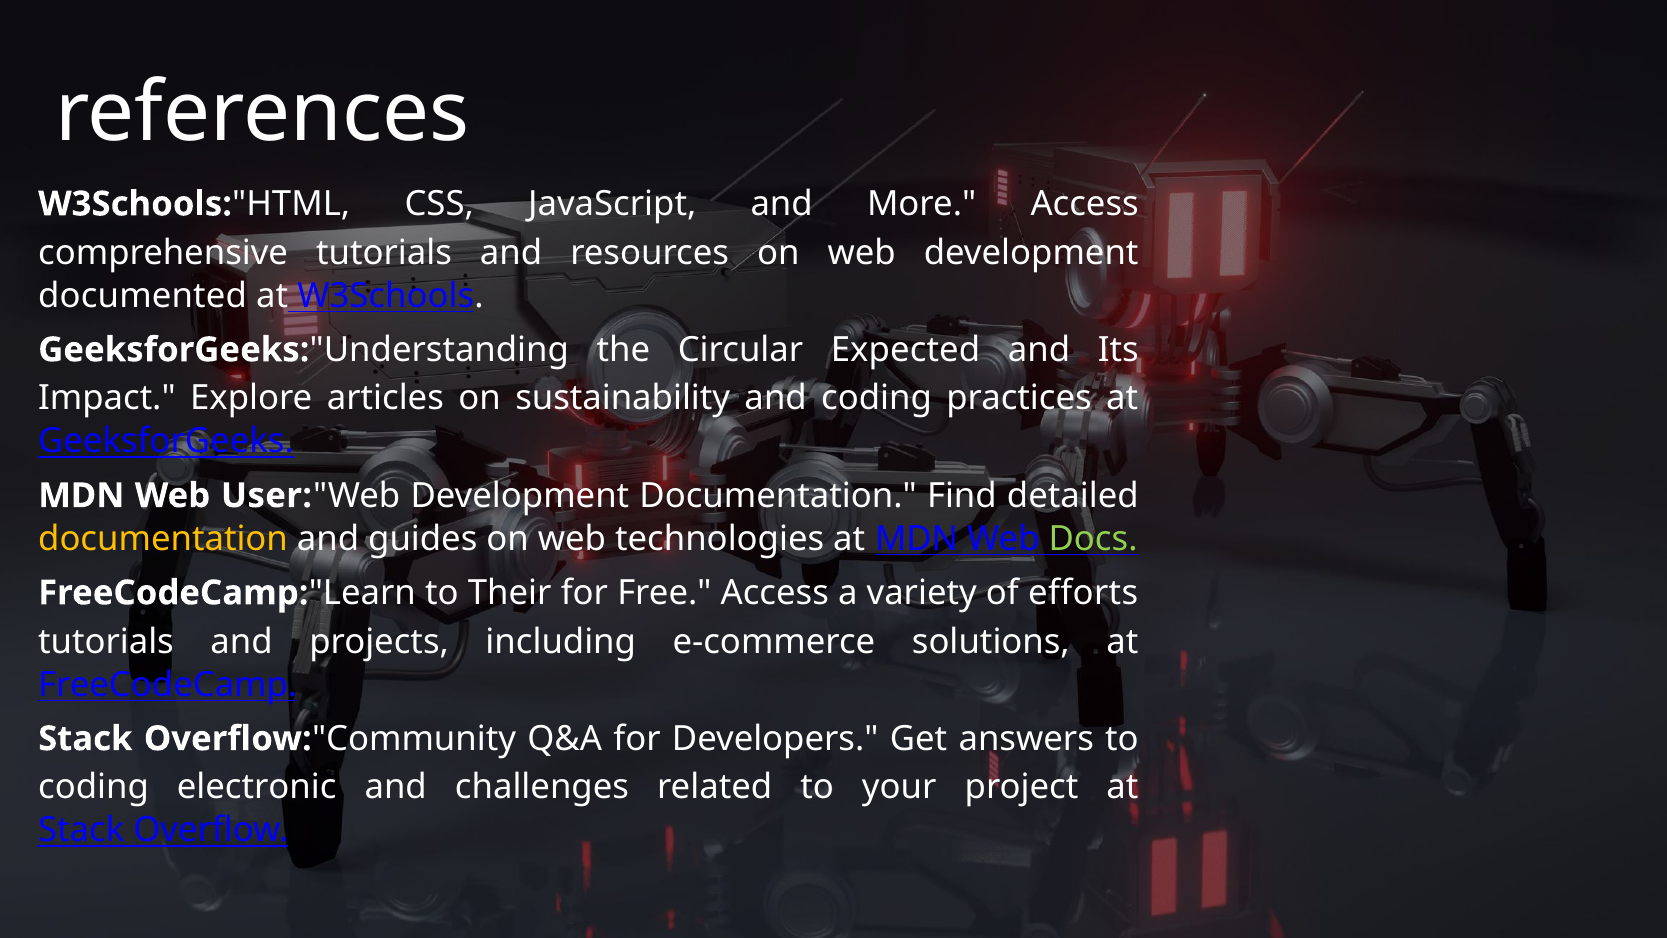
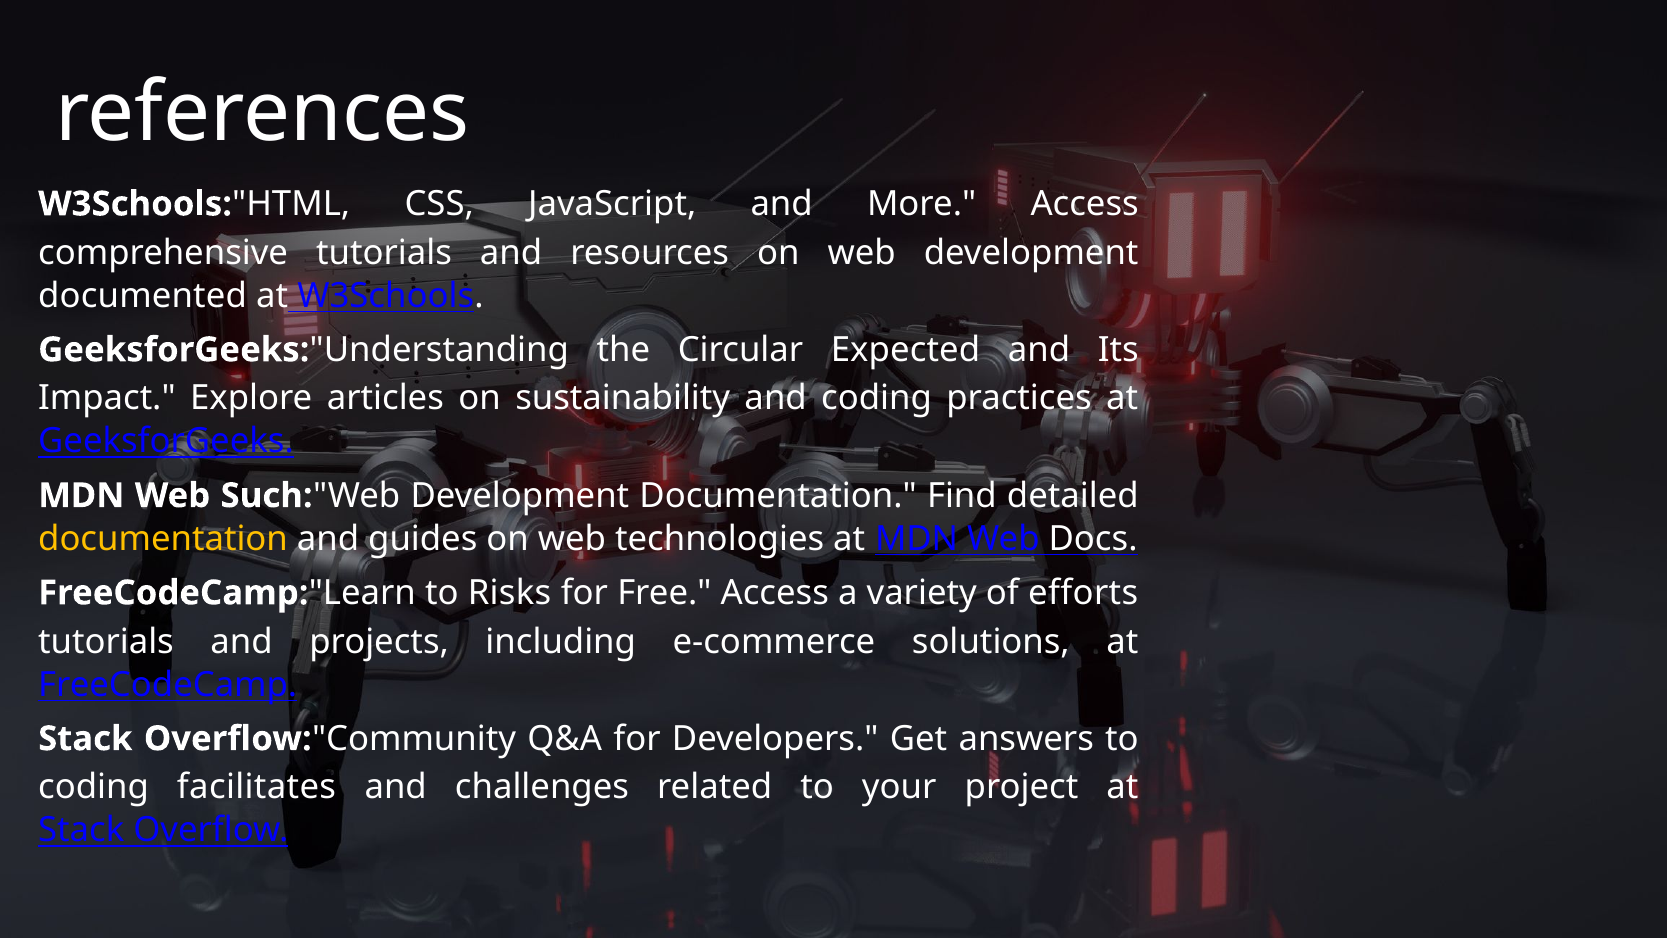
User: User -> Such
Docs colour: light green -> white
Their: Their -> Risks
electronic: electronic -> facilitates
